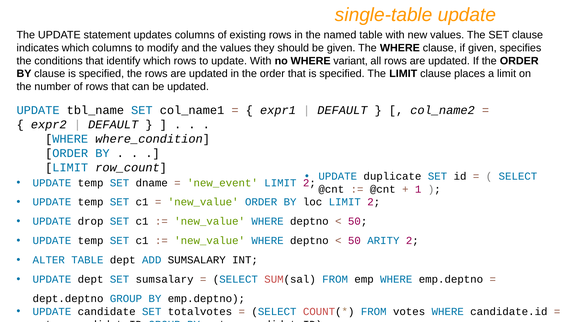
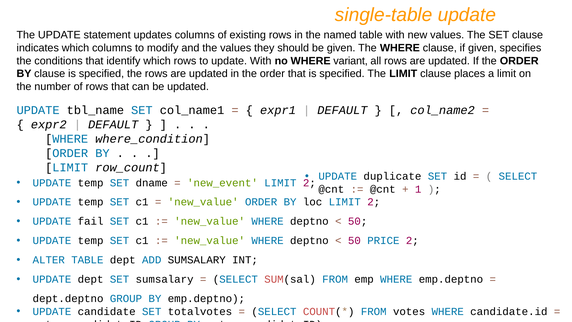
drop: drop -> fail
ARITY: ARITY -> PRICE
